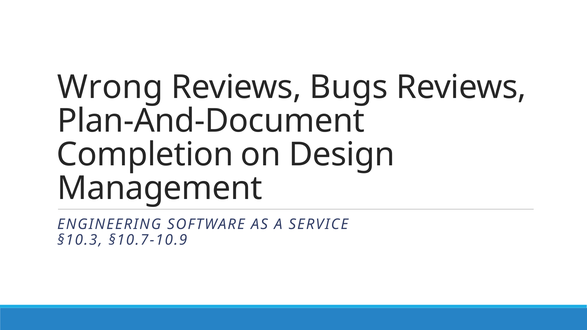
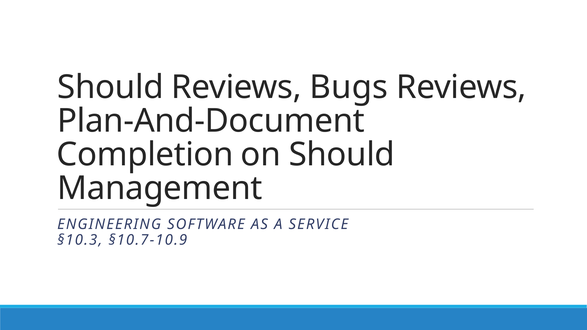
Wrong at (110, 87): Wrong -> Should
on Design: Design -> Should
